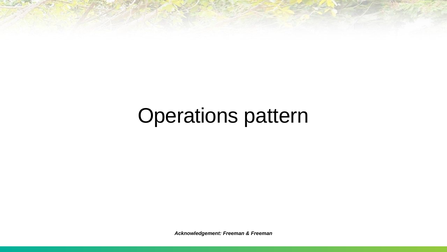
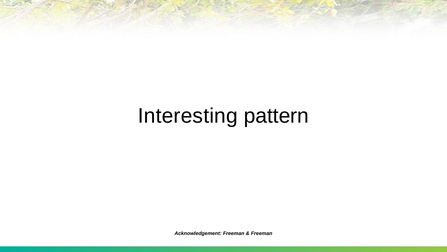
Operations: Operations -> Interesting
